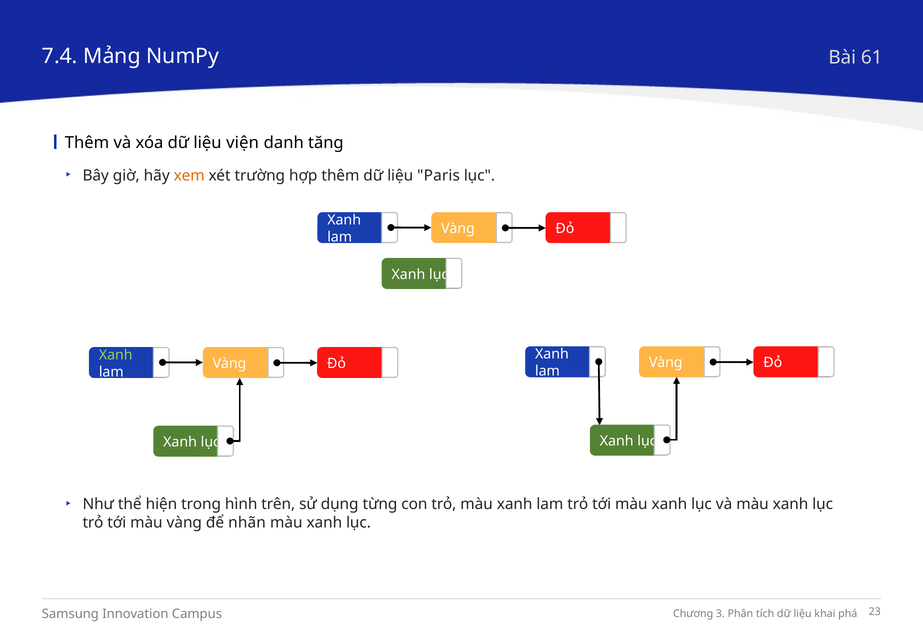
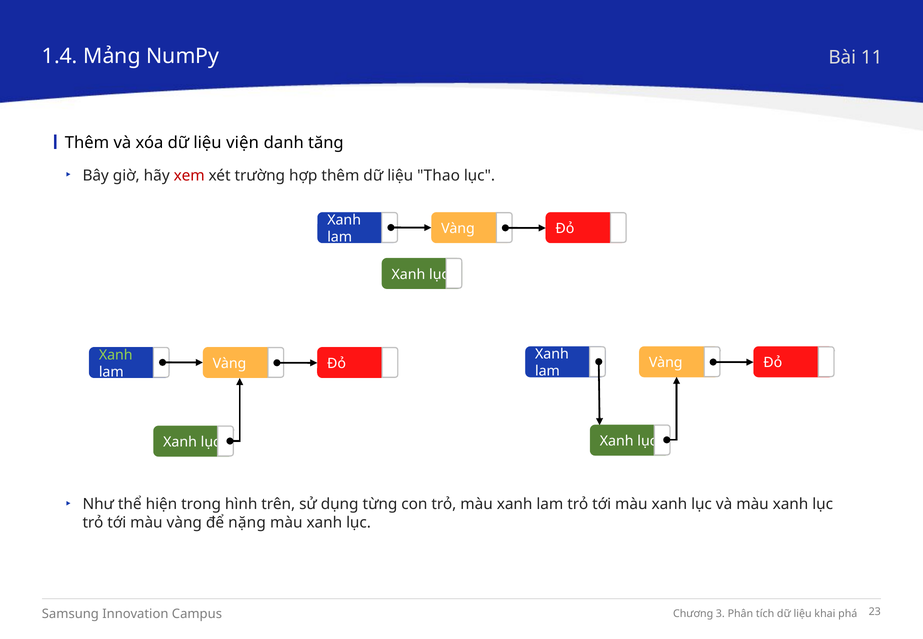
7.4: 7.4 -> 1.4
61: 61 -> 11
xem colour: orange -> red
Paris: Paris -> Thao
nhãn: nhãn -> nặng
